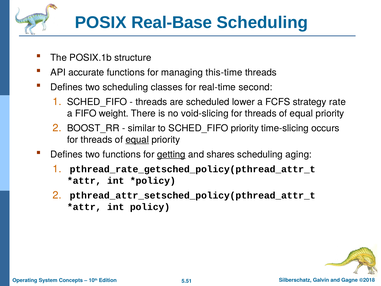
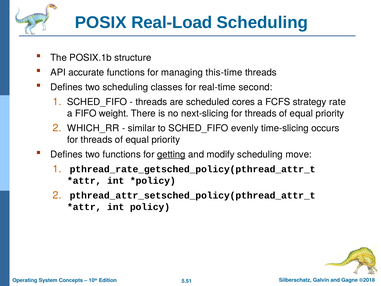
Real-Base: Real-Base -> Real-Load
lower: lower -> cores
void-slicing: void-slicing -> next-slicing
BOOST_RR: BOOST_RR -> WHICH_RR
SCHED_FIFO priority: priority -> evenly
equal at (137, 140) underline: present -> none
shares: shares -> modify
aging: aging -> move
